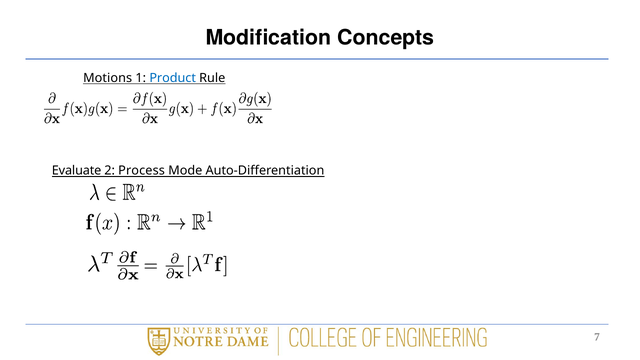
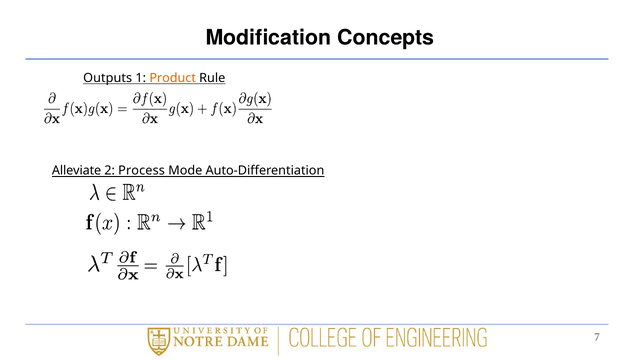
Motions: Motions -> Outputs
Product colour: blue -> orange
Evaluate: Evaluate -> Alleviate
